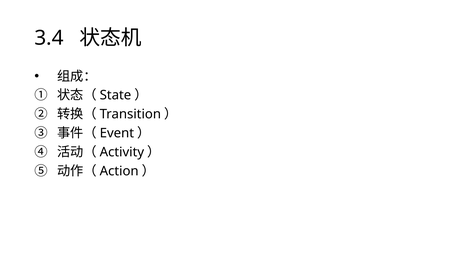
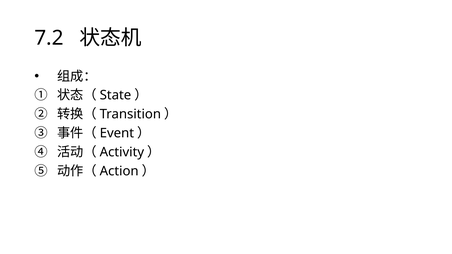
3.4: 3.4 -> 7.2
